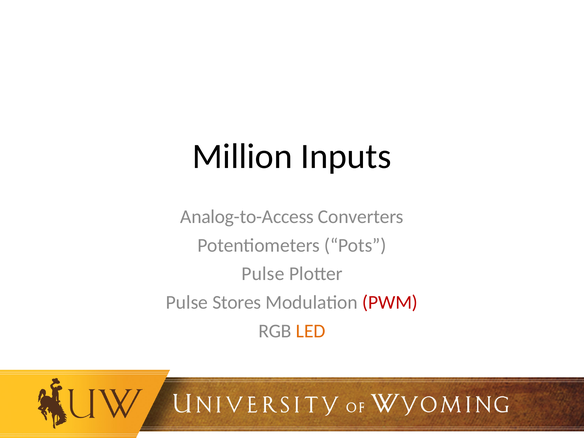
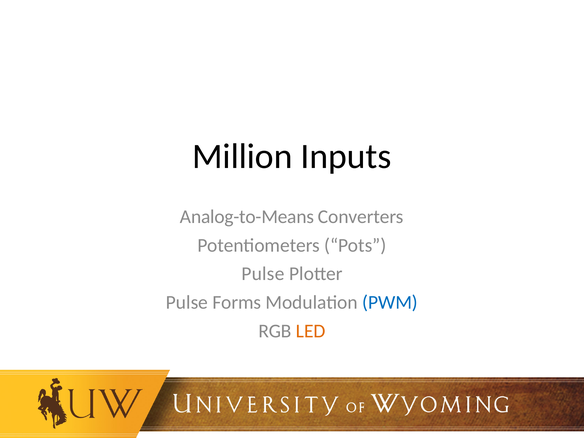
Analog-to-Access: Analog-to-Access -> Analog-to-Means
Stores: Stores -> Forms
PWM colour: red -> blue
